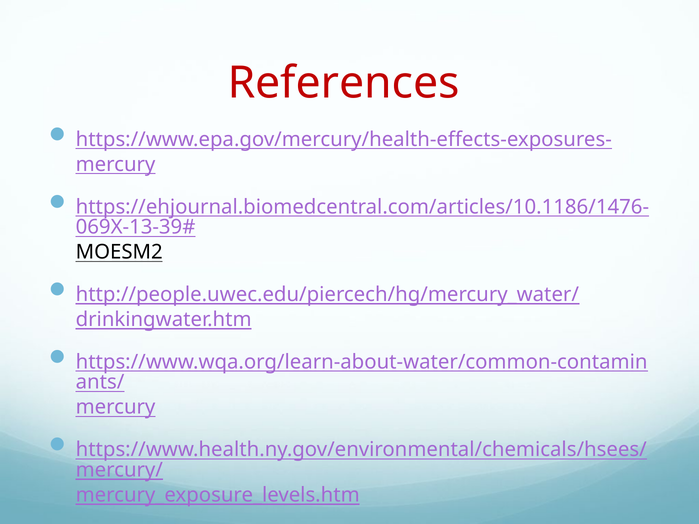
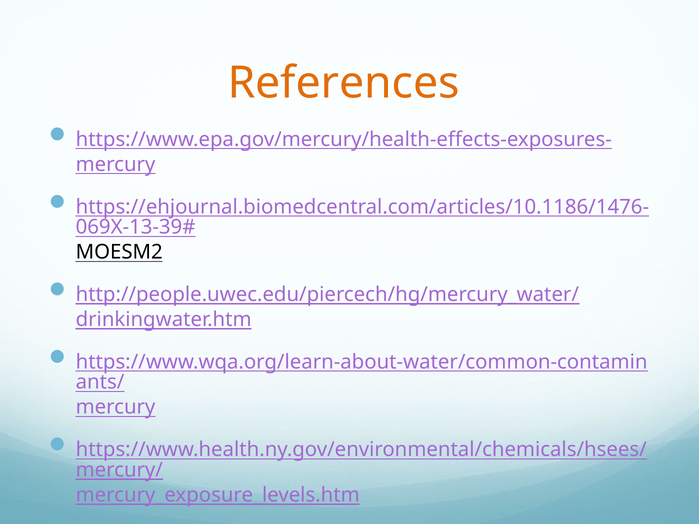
References colour: red -> orange
